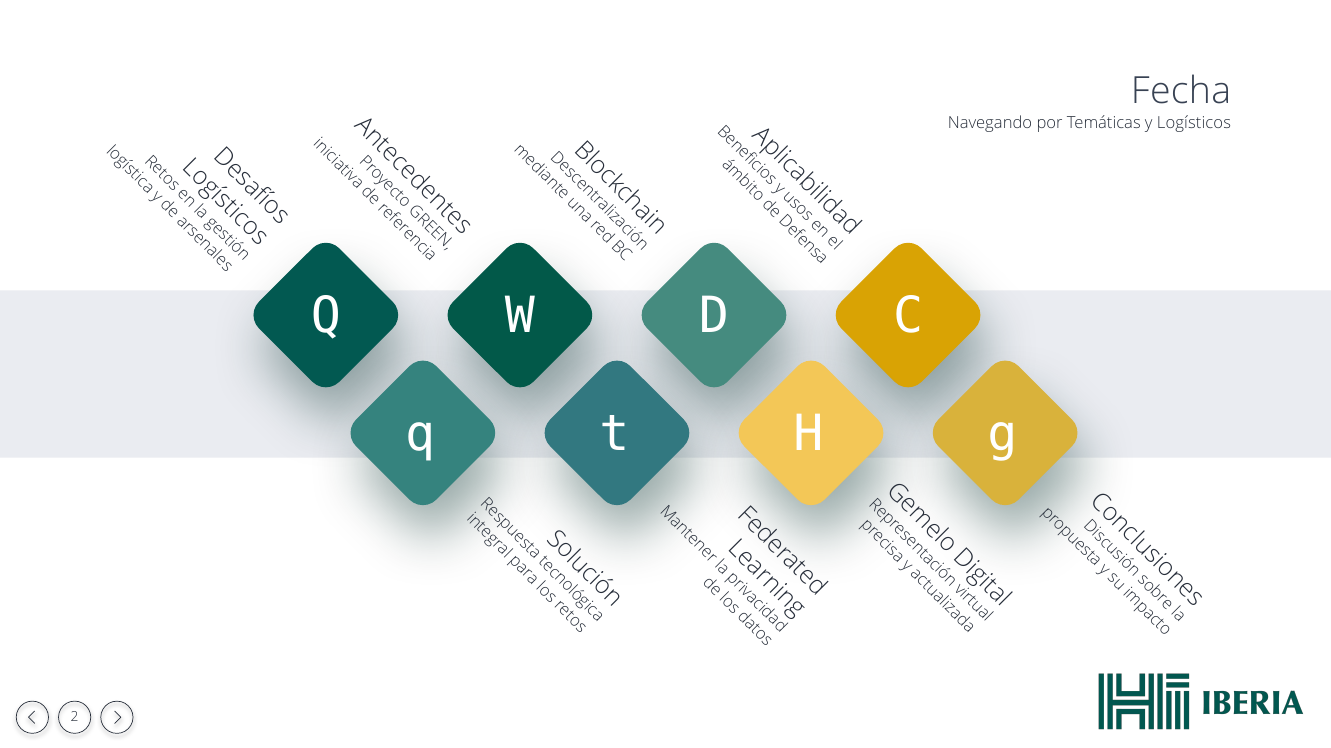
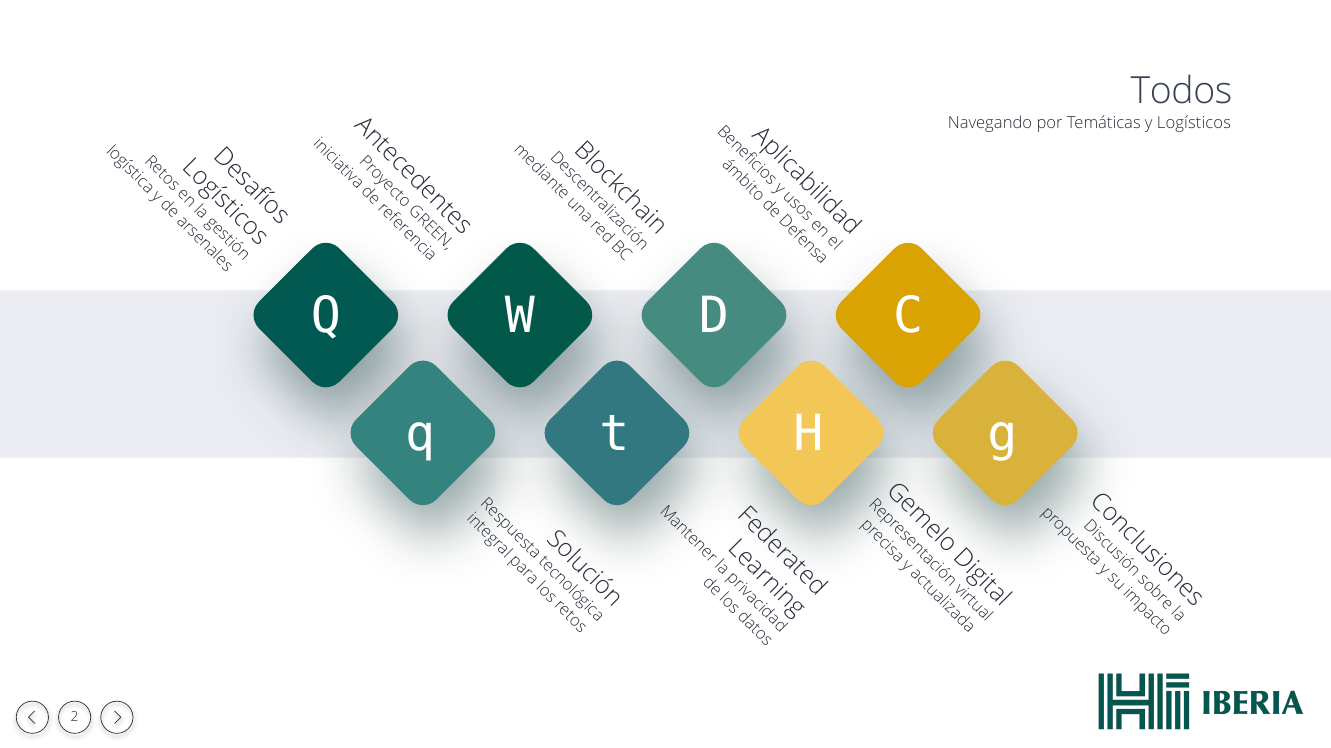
Fecha: Fecha -> Todos
